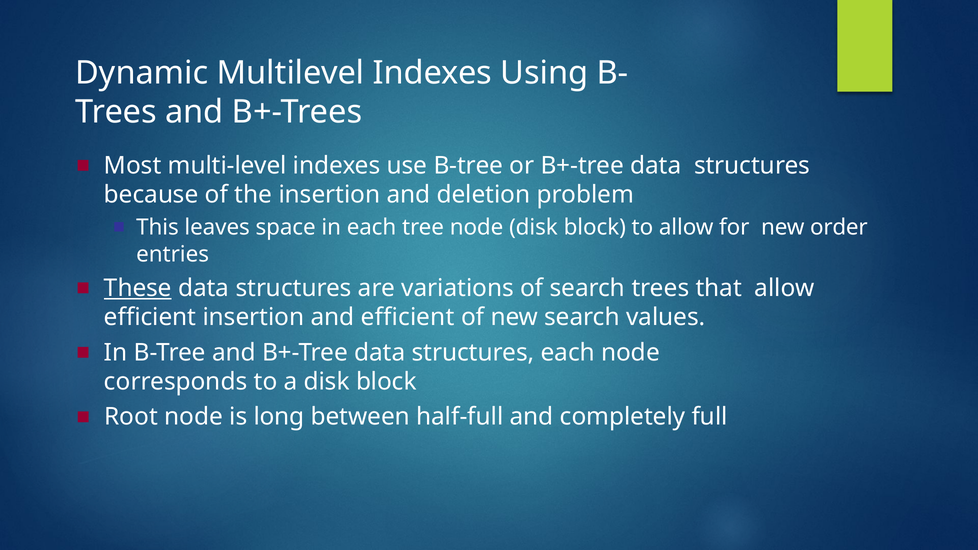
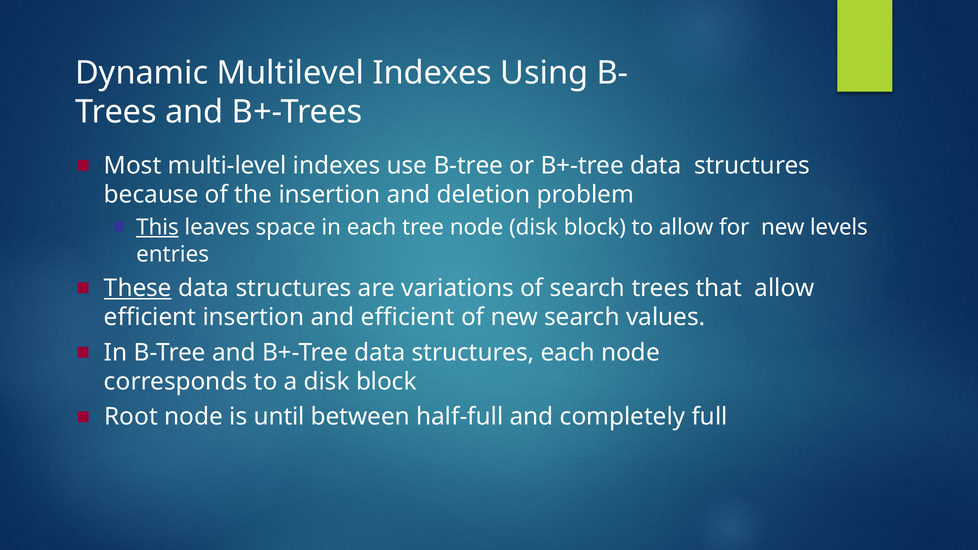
This underline: none -> present
order: order -> levels
long: long -> until
